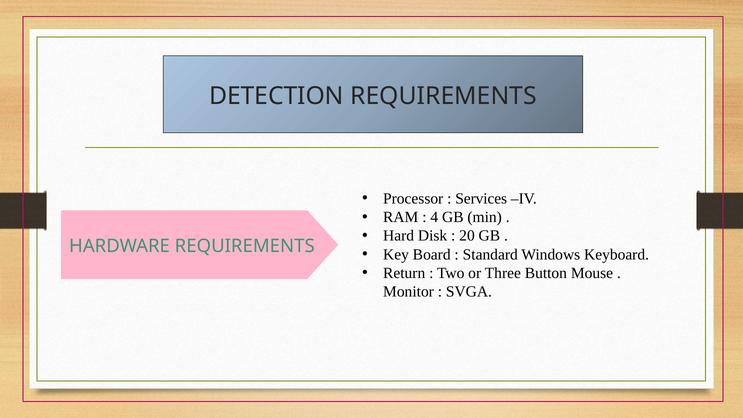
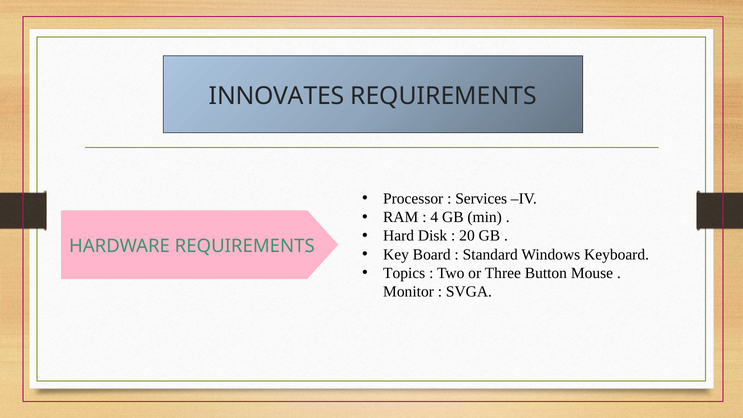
DETECTION: DETECTION -> INNOVATES
Return: Return -> Topics
